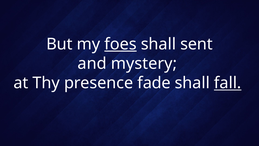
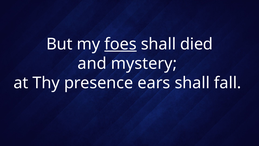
sent: sent -> died
fade: fade -> ears
fall underline: present -> none
